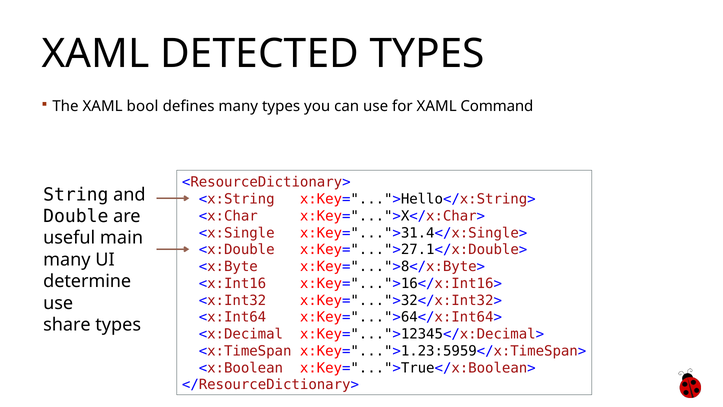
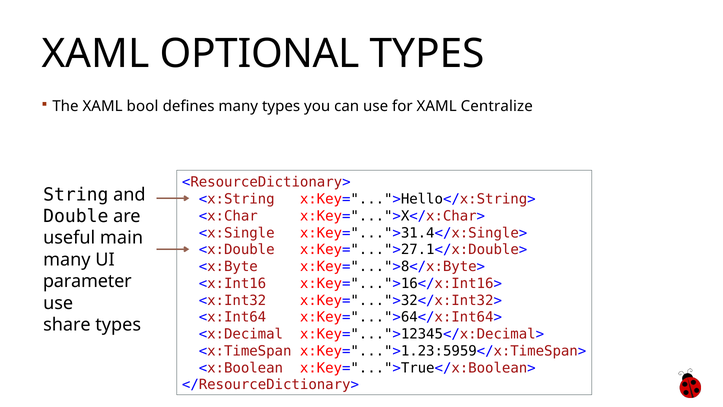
DETECTED: DETECTED -> OPTIONAL
Command: Command -> Centralize
determine: determine -> parameter
